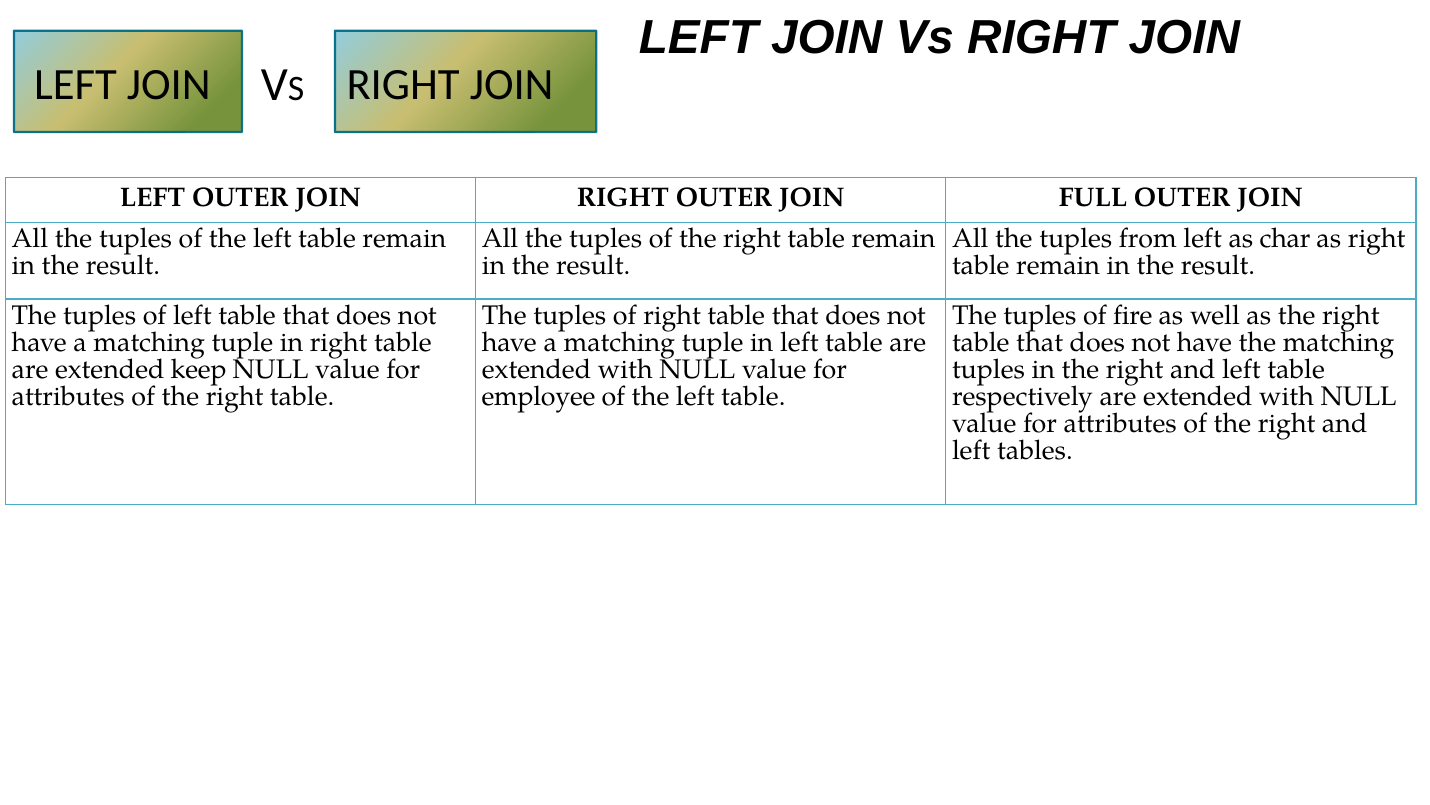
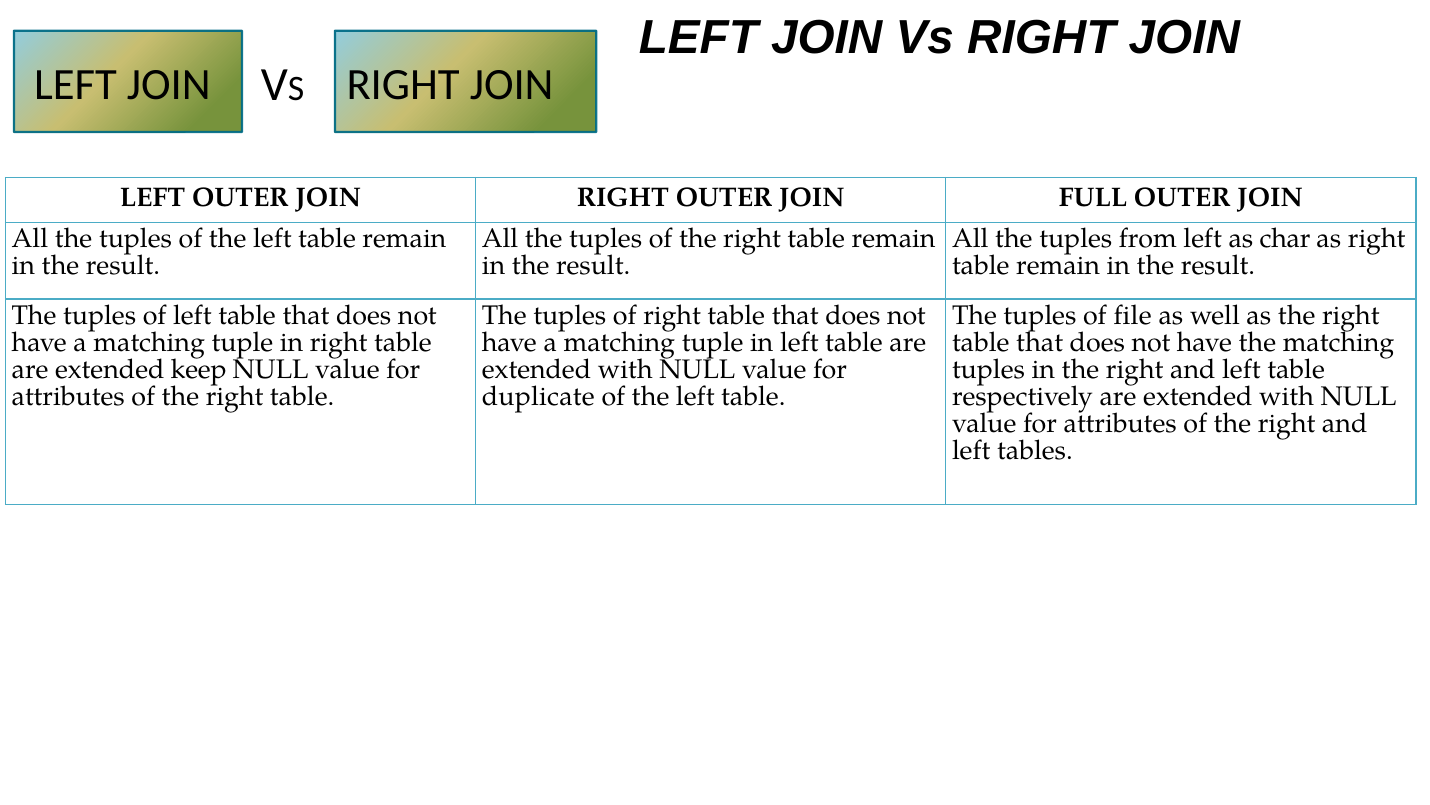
fire: fire -> file
employee: employee -> duplicate
